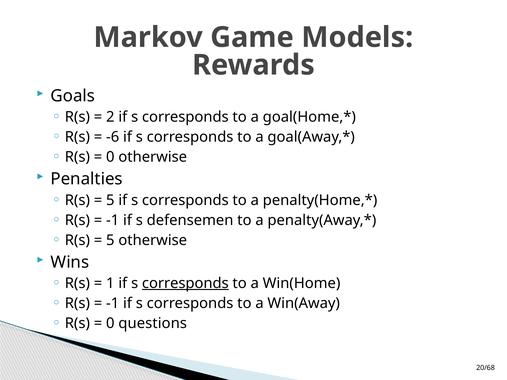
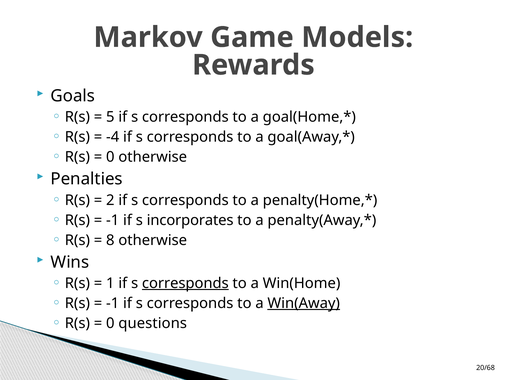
2: 2 -> 5
-6: -6 -> -4
5 at (110, 200): 5 -> 2
defensemen: defensemen -> incorporates
5 at (110, 240): 5 -> 8
Win(Away underline: none -> present
